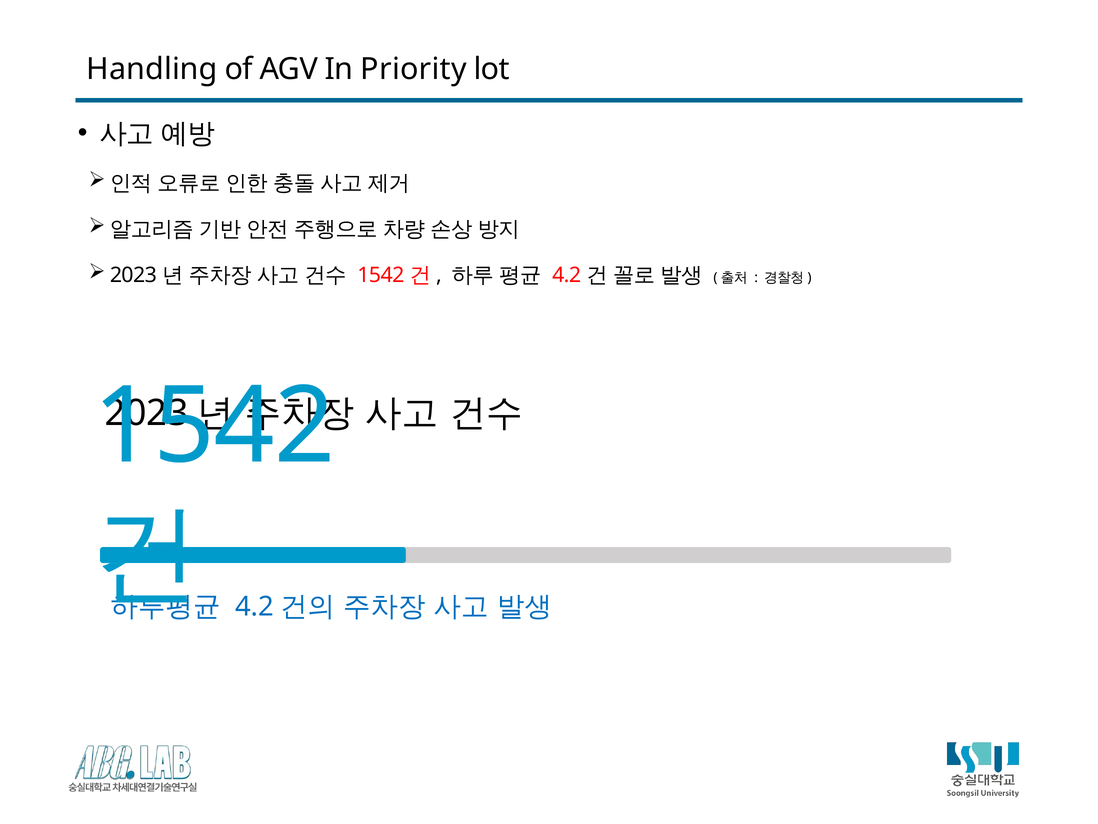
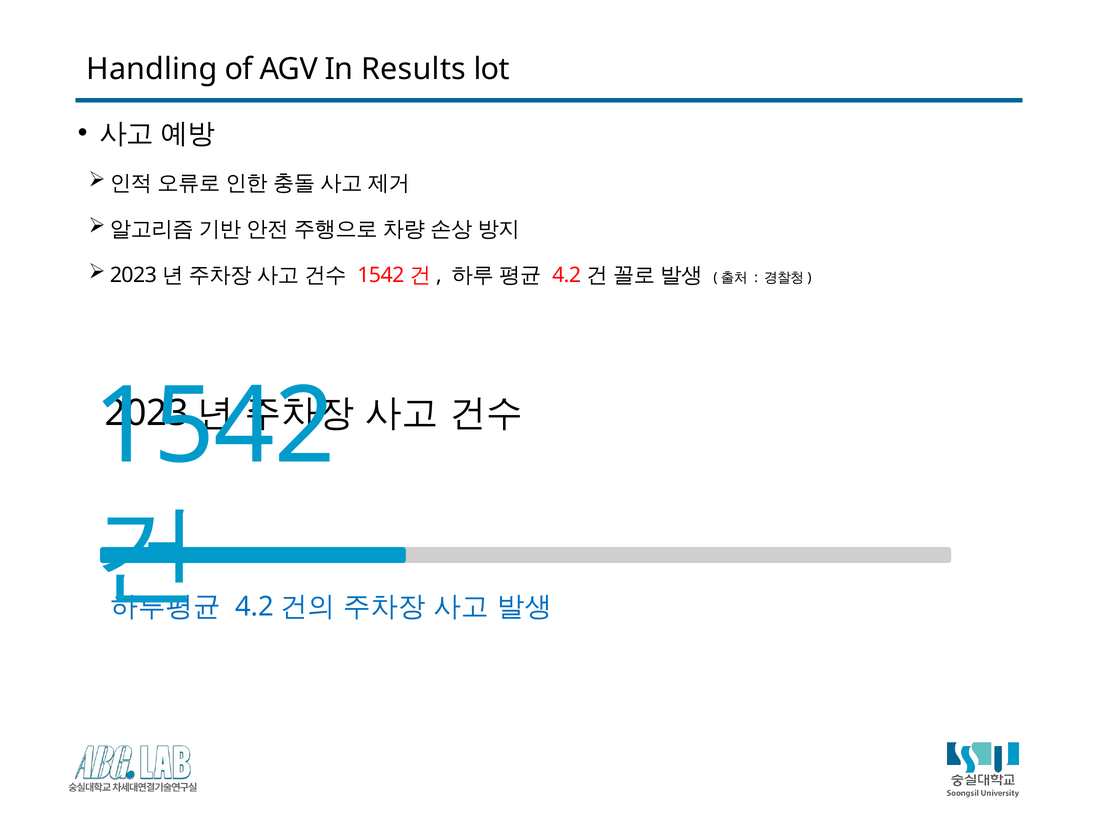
Priority: Priority -> Results
